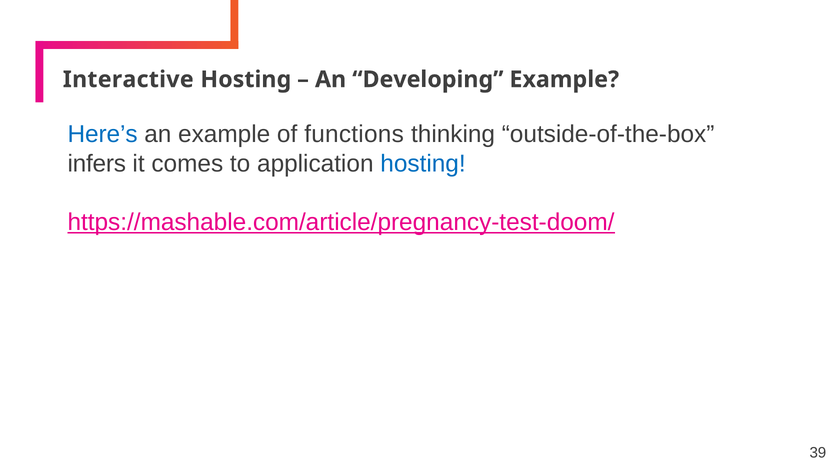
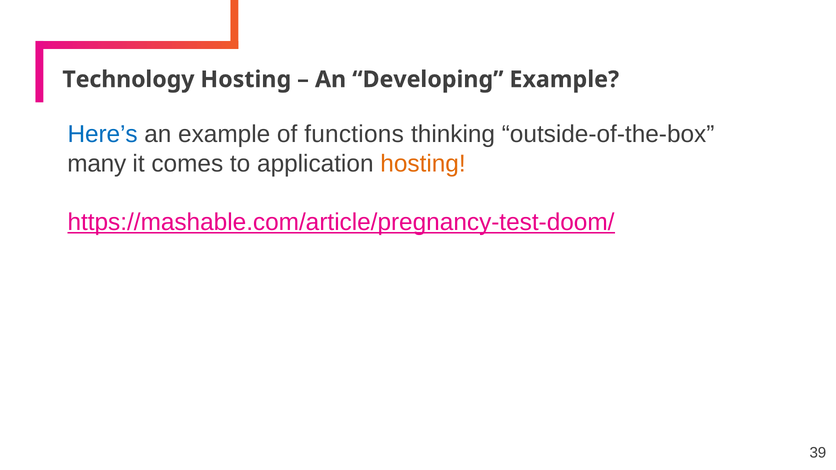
Interactive: Interactive -> Technology
infers: infers -> many
hosting at (423, 164) colour: blue -> orange
